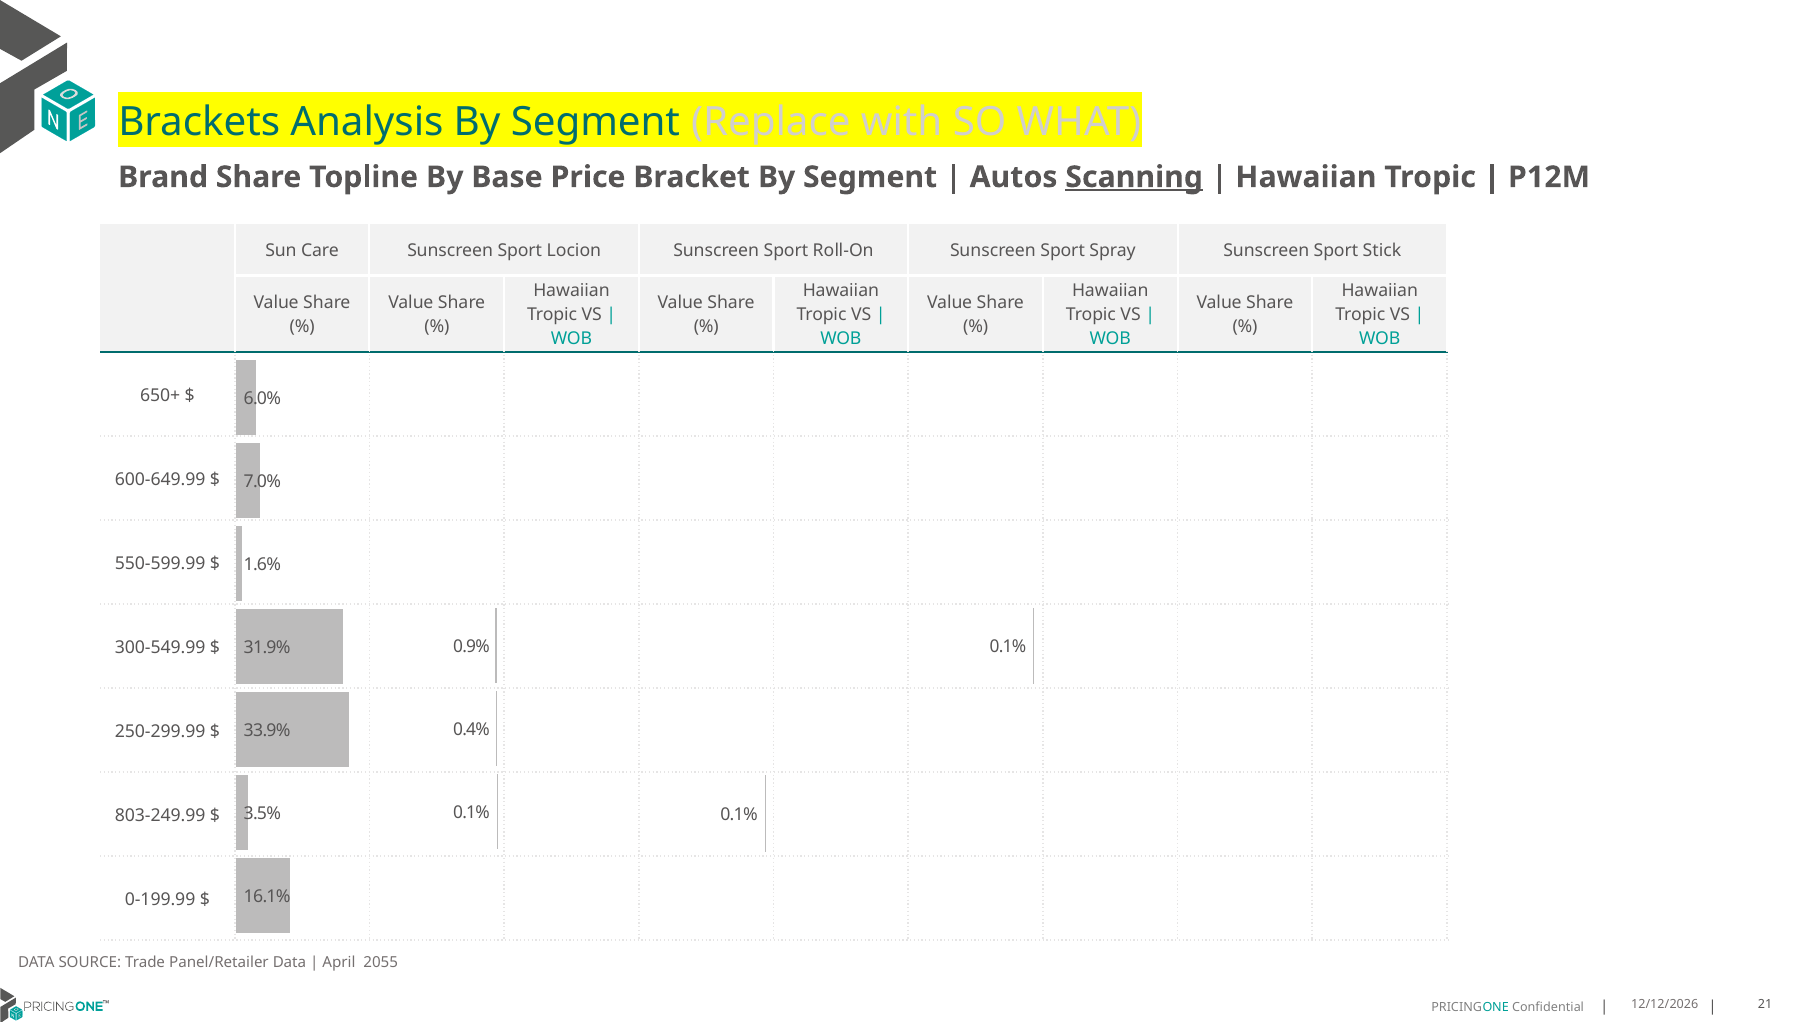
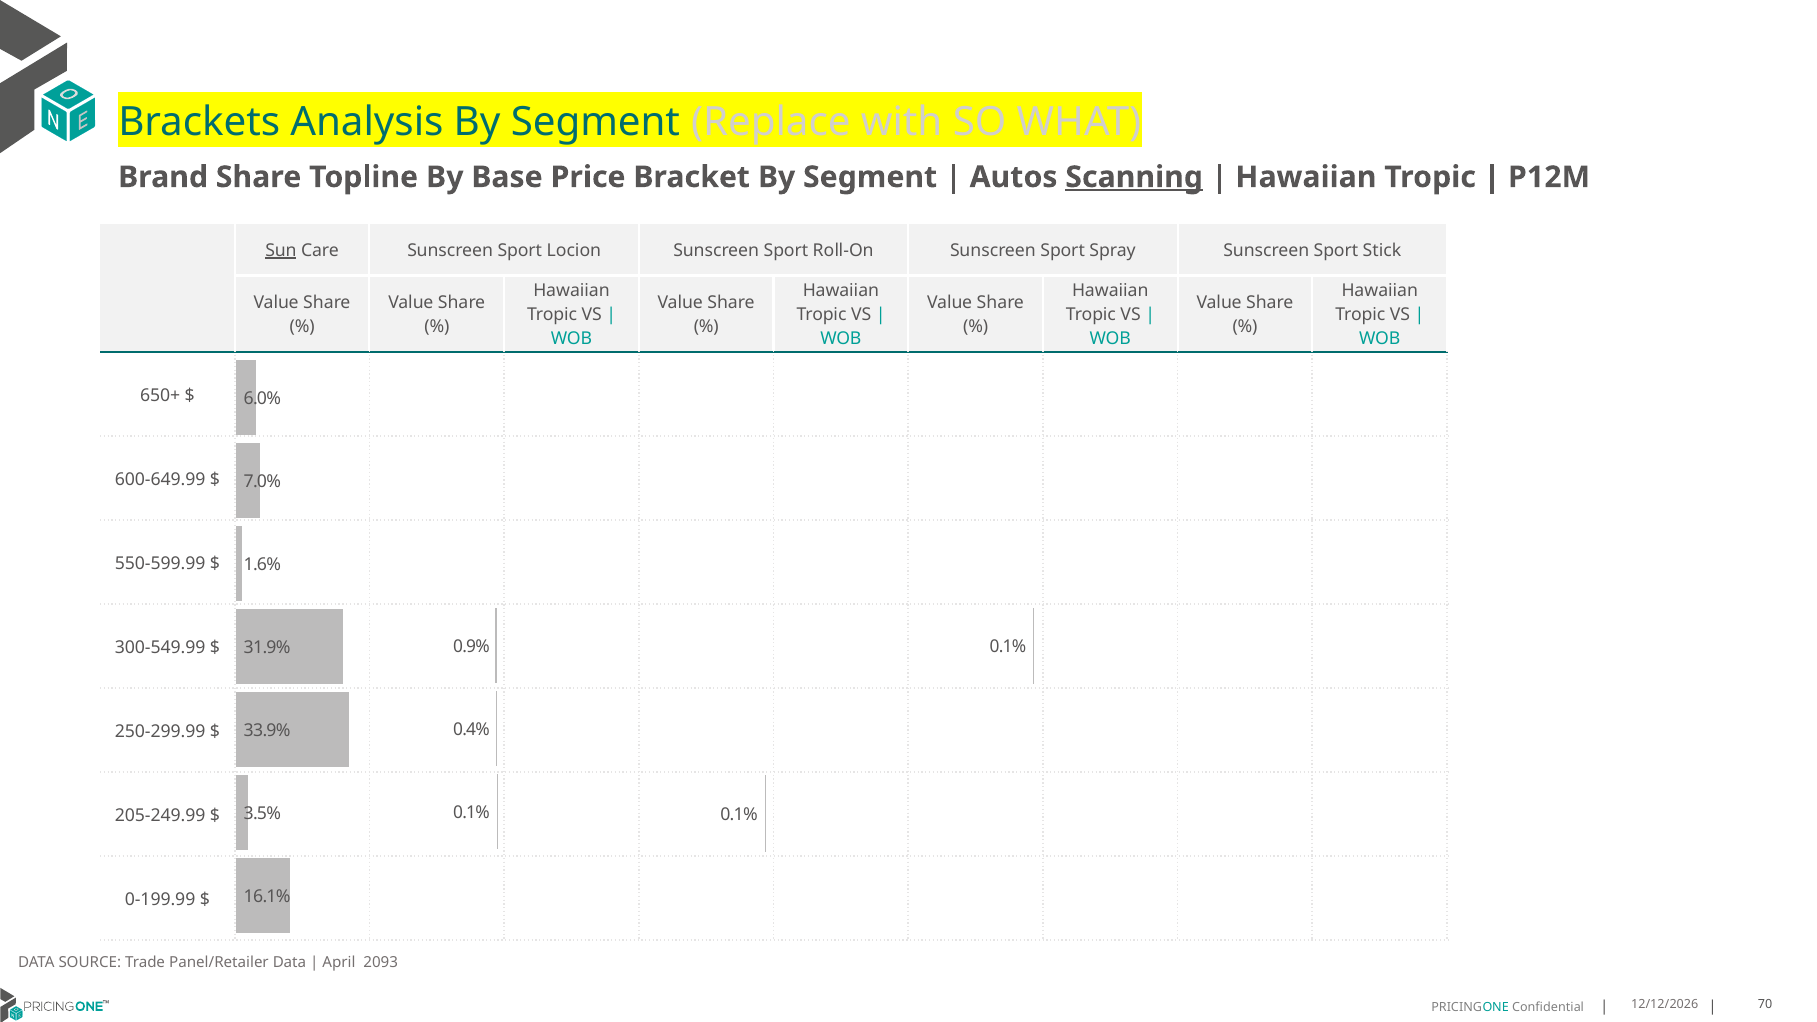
Sun underline: none -> present
803-249.99: 803-249.99 -> 205-249.99
2055: 2055 -> 2093
21: 21 -> 70
